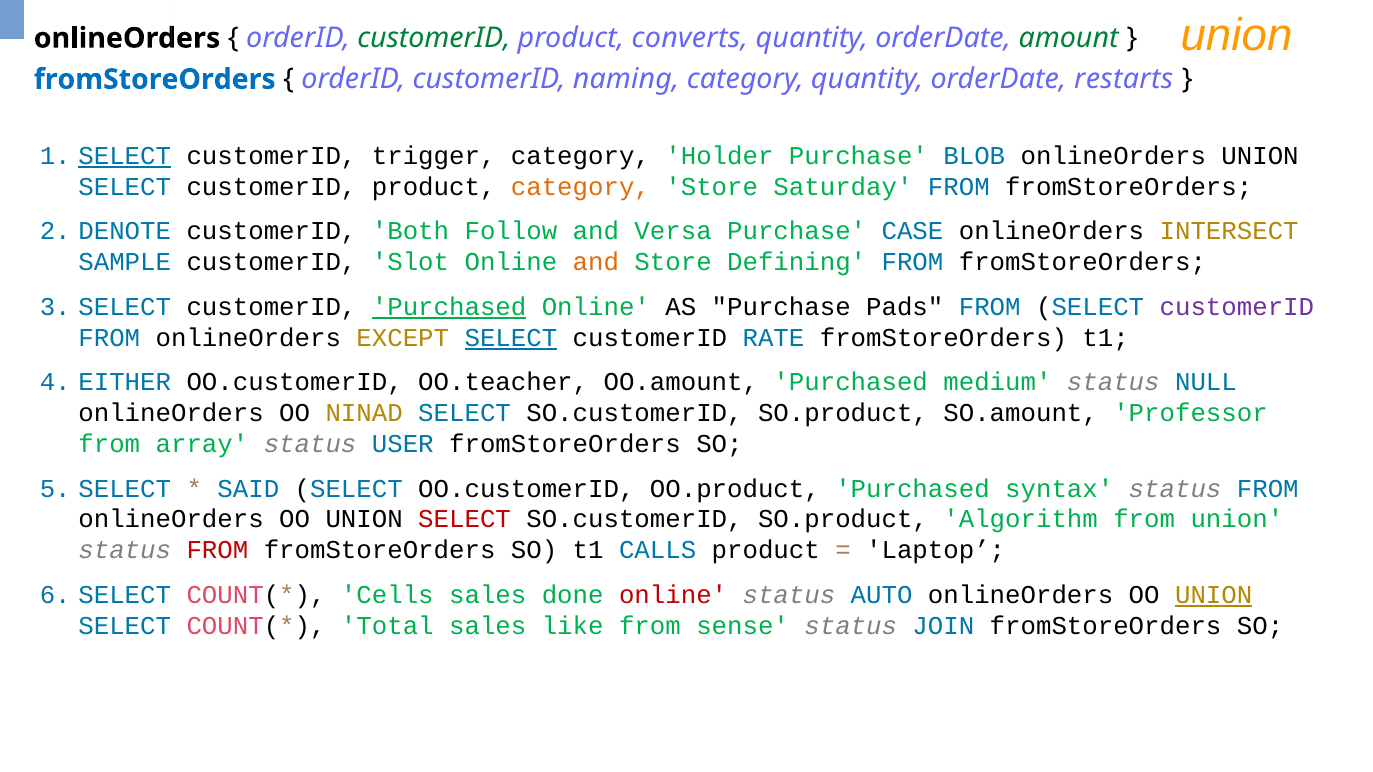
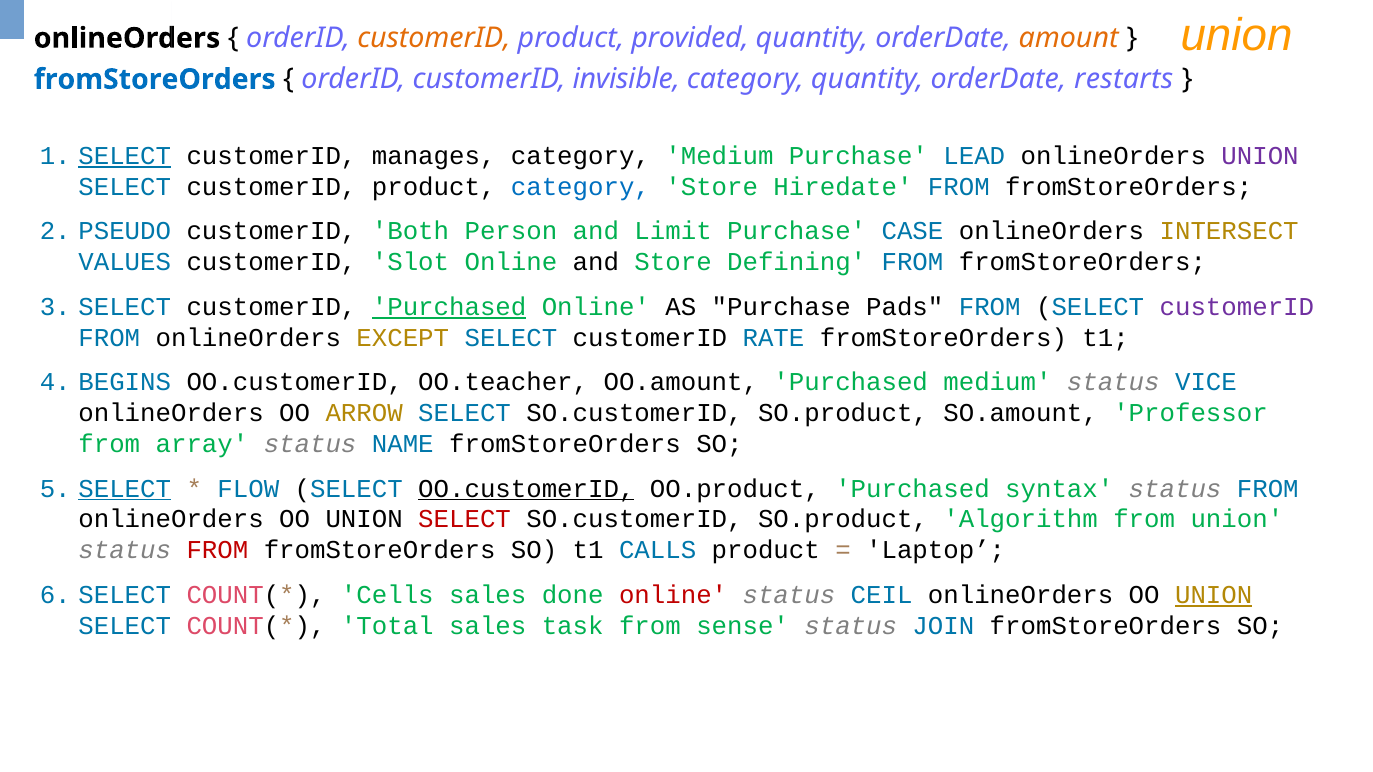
customerID at (434, 38) colour: green -> orange
converts: converts -> provided
amount colour: green -> orange
naming: naming -> invisible
trigger: trigger -> manages
category Holder: Holder -> Medium
BLOB: BLOB -> LEAD
UNION at (1260, 156) colour: black -> purple
category at (580, 187) colour: orange -> blue
Saturday: Saturday -> Hiredate
DENOTE: DENOTE -> PSEUDO
Follow: Follow -> Person
Versa: Versa -> Limit
SAMPLE: SAMPLE -> VALUES
and at (596, 262) colour: orange -> black
SELECT at (511, 338) underline: present -> none
EITHER: EITHER -> BEGINS
NULL: NULL -> VICE
NINAD: NINAD -> ARROW
USER: USER -> NAME
SELECT at (125, 489) underline: none -> present
SAID: SAID -> FLOW
OO.customerID at (526, 489) underline: none -> present
AUTO: AUTO -> CEIL
like: like -> task
